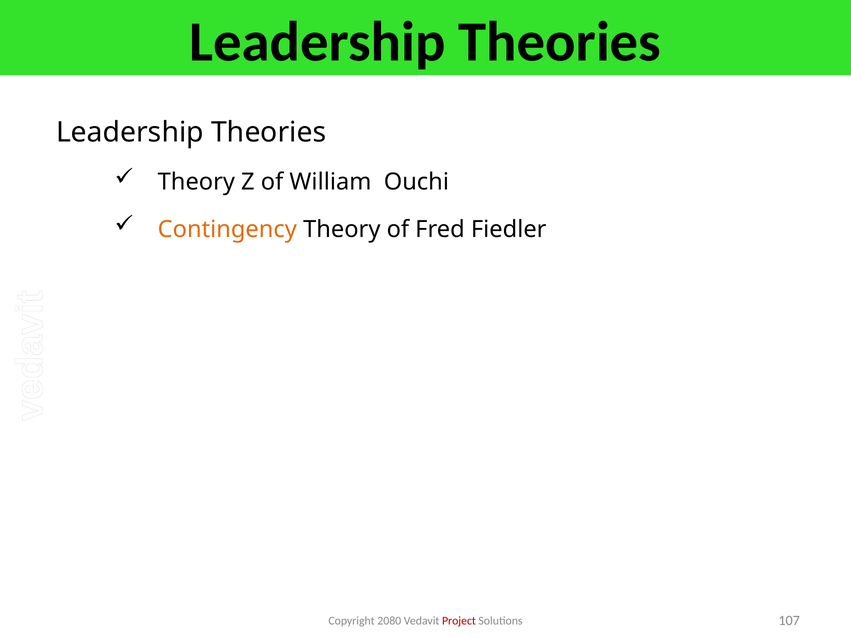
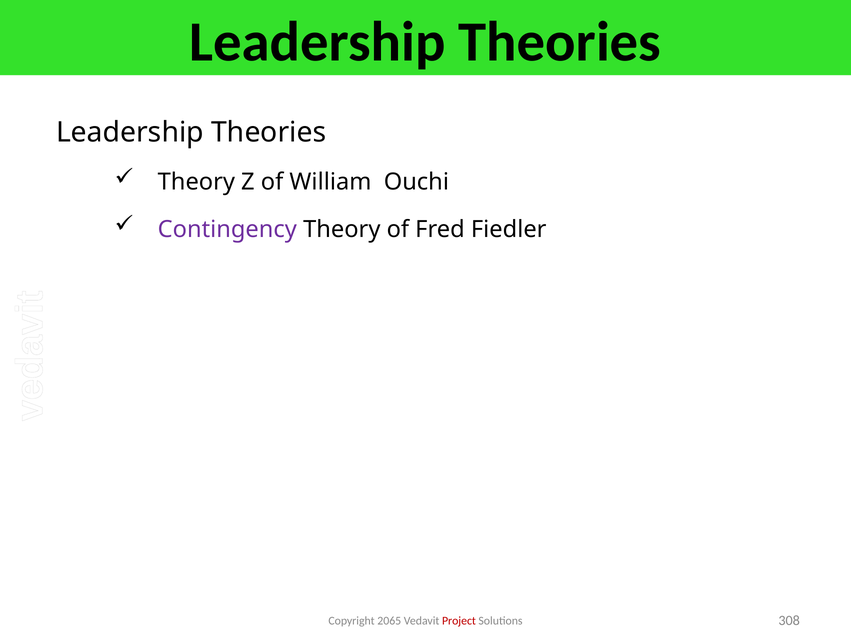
Contingency colour: orange -> purple
2080: 2080 -> 2065
107: 107 -> 308
